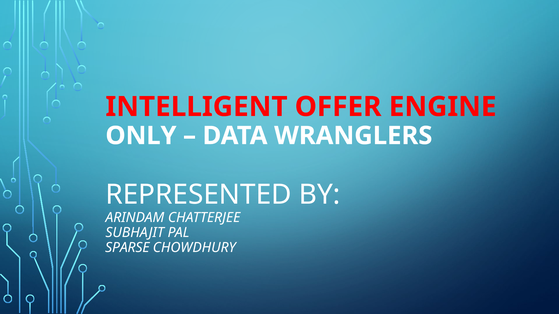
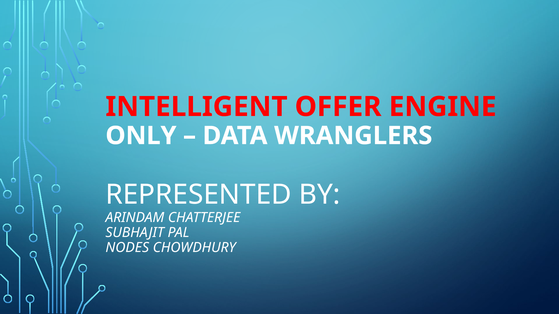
SPARSE: SPARSE -> NODES
